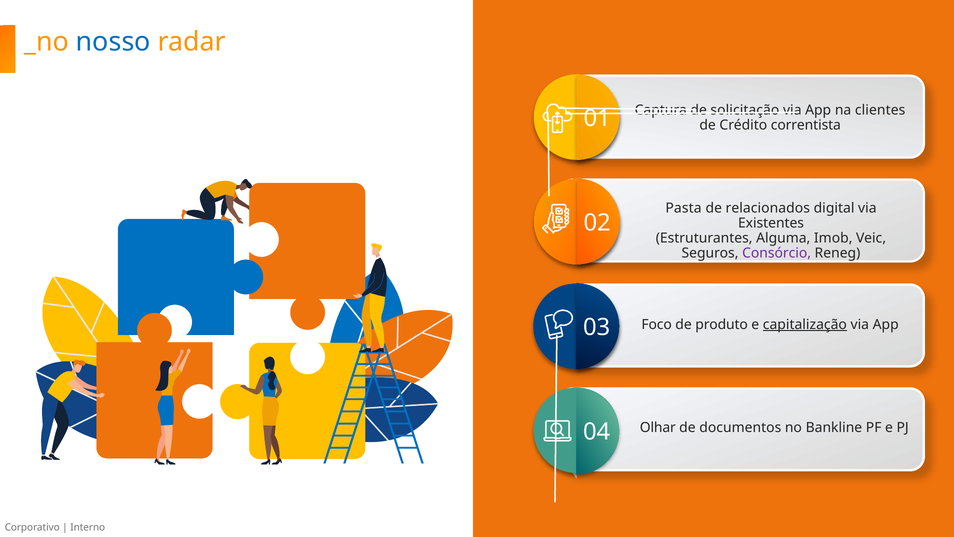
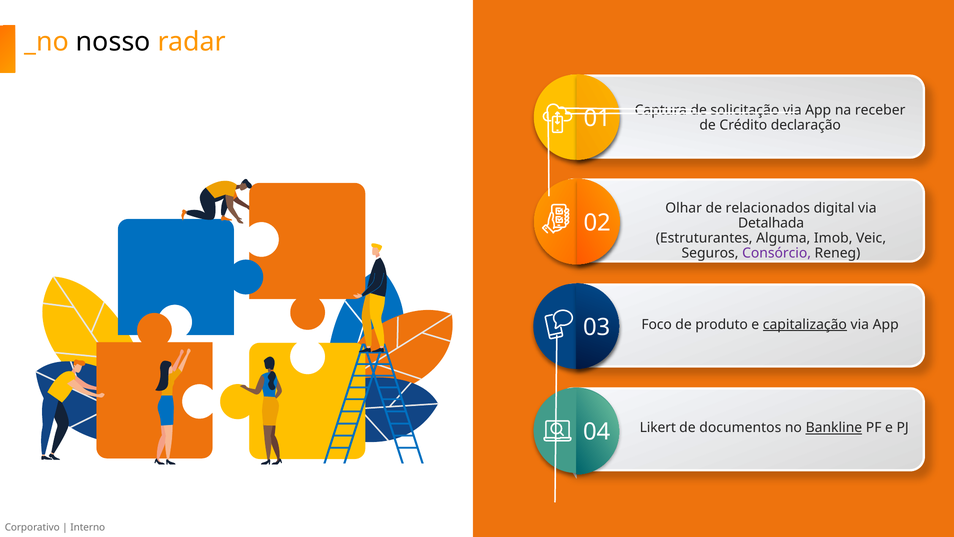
nosso colour: blue -> black
clientes: clientes -> receber
correntista: correntista -> declaração
Pasta: Pasta -> Olhar
Existentes: Existentes -> Detalhada
Olhar: Olhar -> Likert
Bankline underline: none -> present
